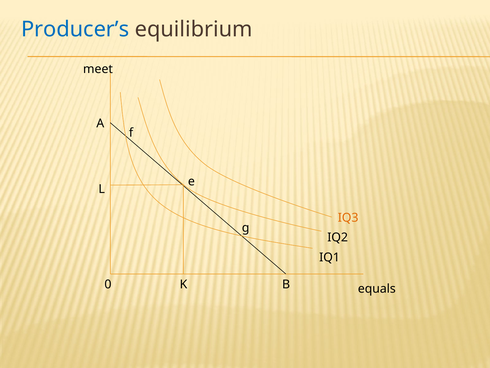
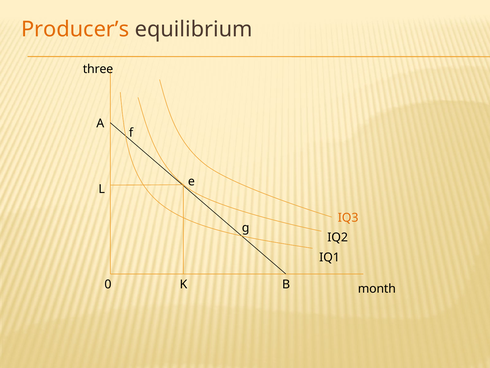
Producer’s colour: blue -> orange
meet: meet -> three
equals: equals -> month
